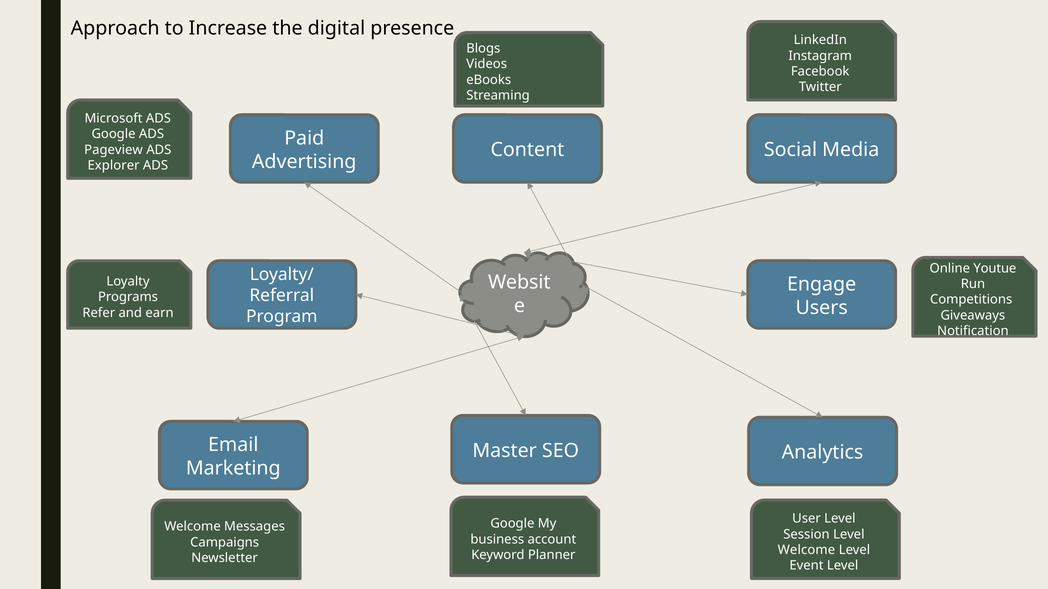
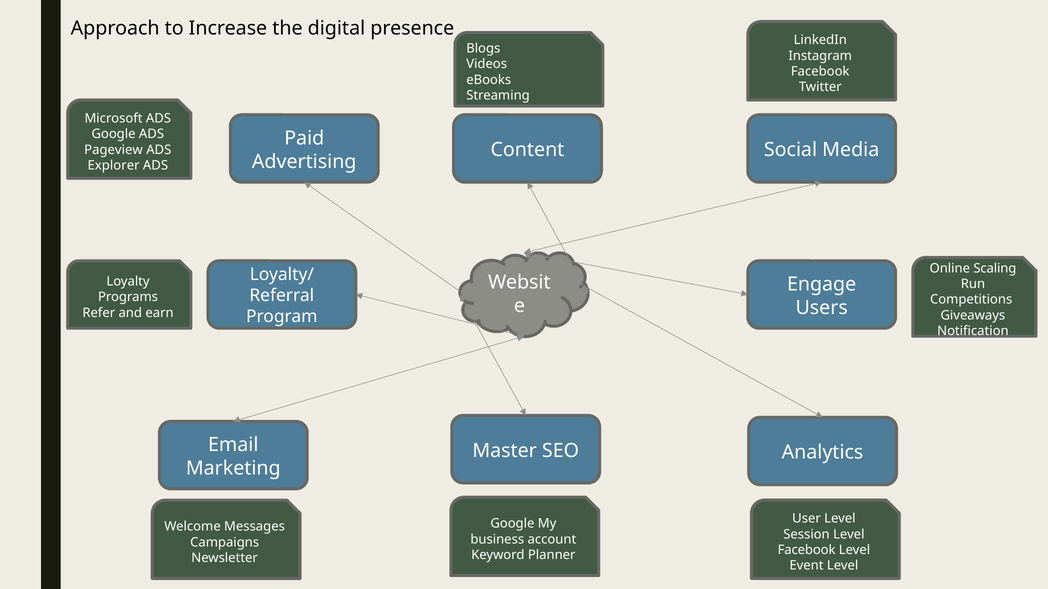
Youtue: Youtue -> Scaling
Welcome at (806, 550): Welcome -> Facebook
